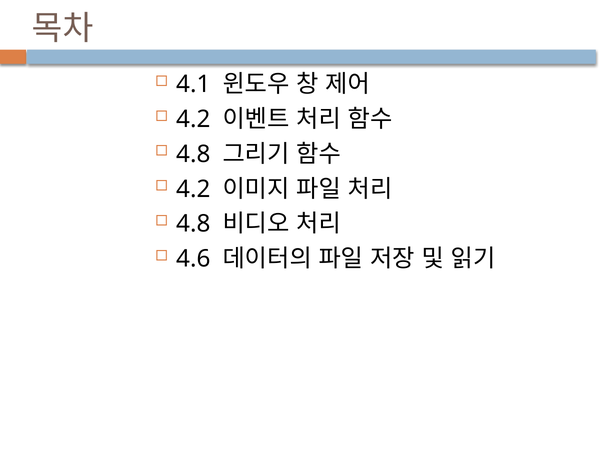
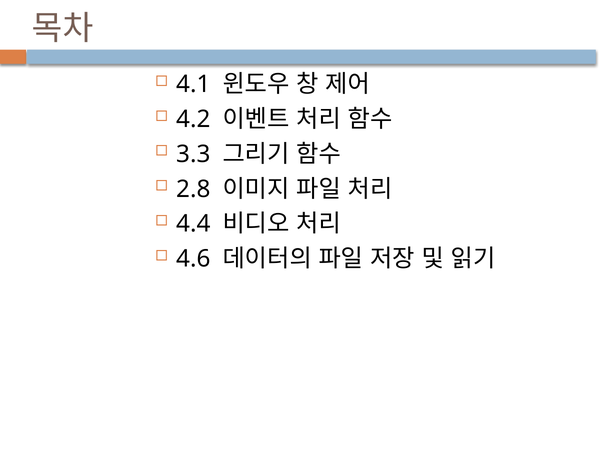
4.8 at (193, 154): 4.8 -> 3.3
4.2 at (193, 189): 4.2 -> 2.8
4.8 at (193, 224): 4.8 -> 4.4
